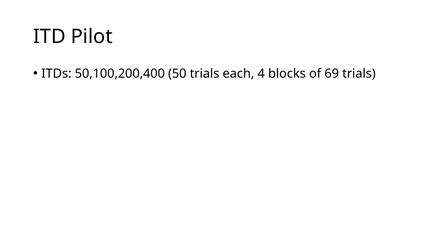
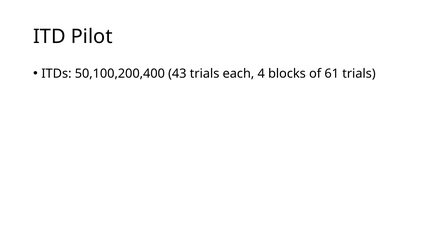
50: 50 -> 43
69: 69 -> 61
